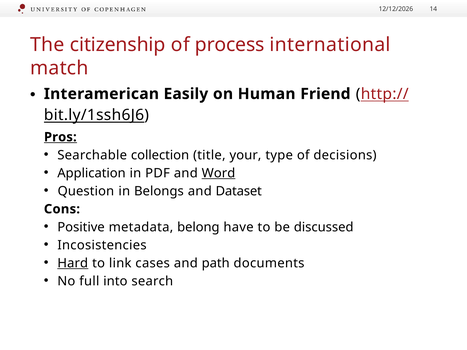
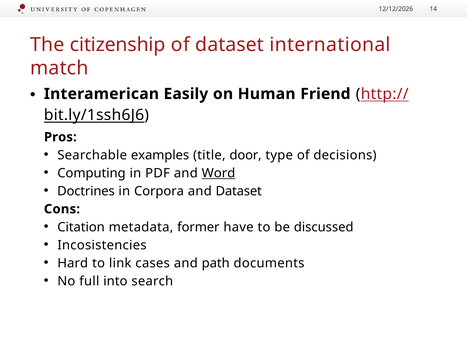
of process: process -> dataset
Pros underline: present -> none
collection: collection -> examples
your: your -> door
Application: Application -> Computing
Question: Question -> Doctrines
Belongs: Belongs -> Corpora
Positive: Positive -> Citation
belong: belong -> former
Hard underline: present -> none
